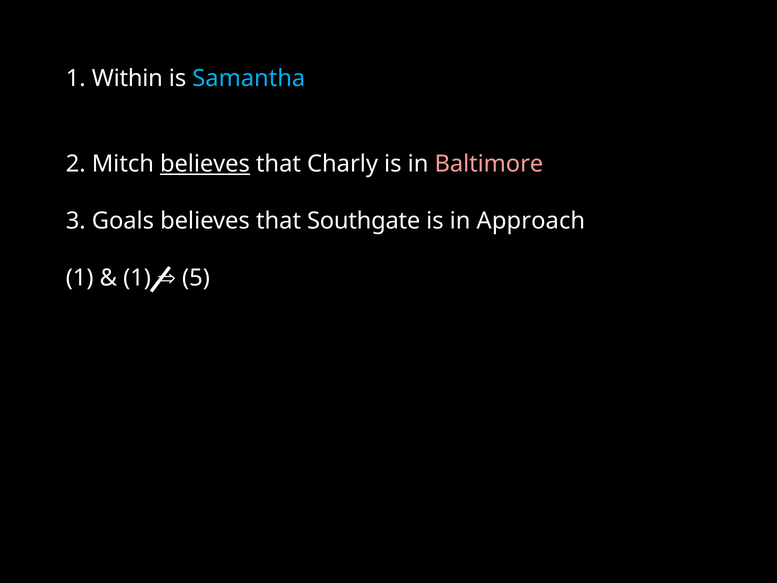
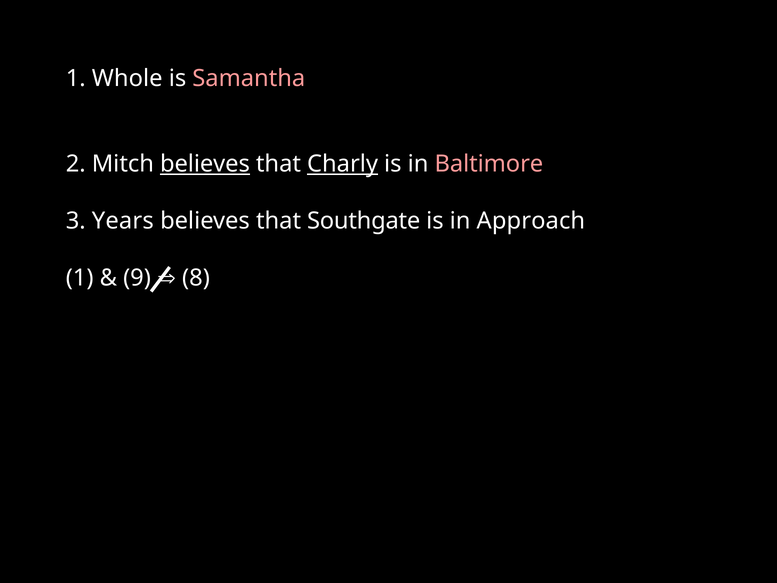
Within: Within -> Whole
Samantha colour: light blue -> pink
Charly underline: none -> present
Goals: Goals -> Years
1 at (137, 278): 1 -> 9
5: 5 -> 8
